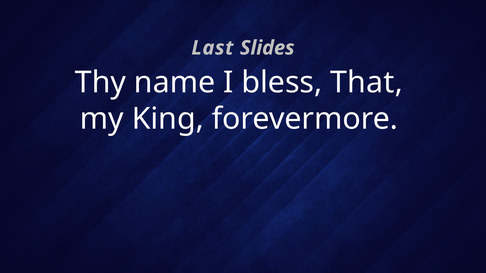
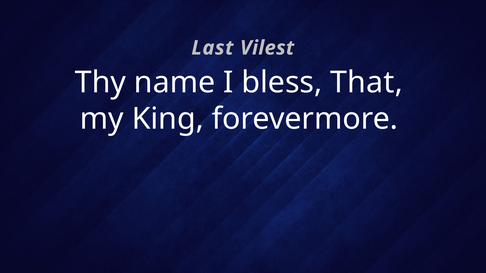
Slides: Slides -> Vilest
